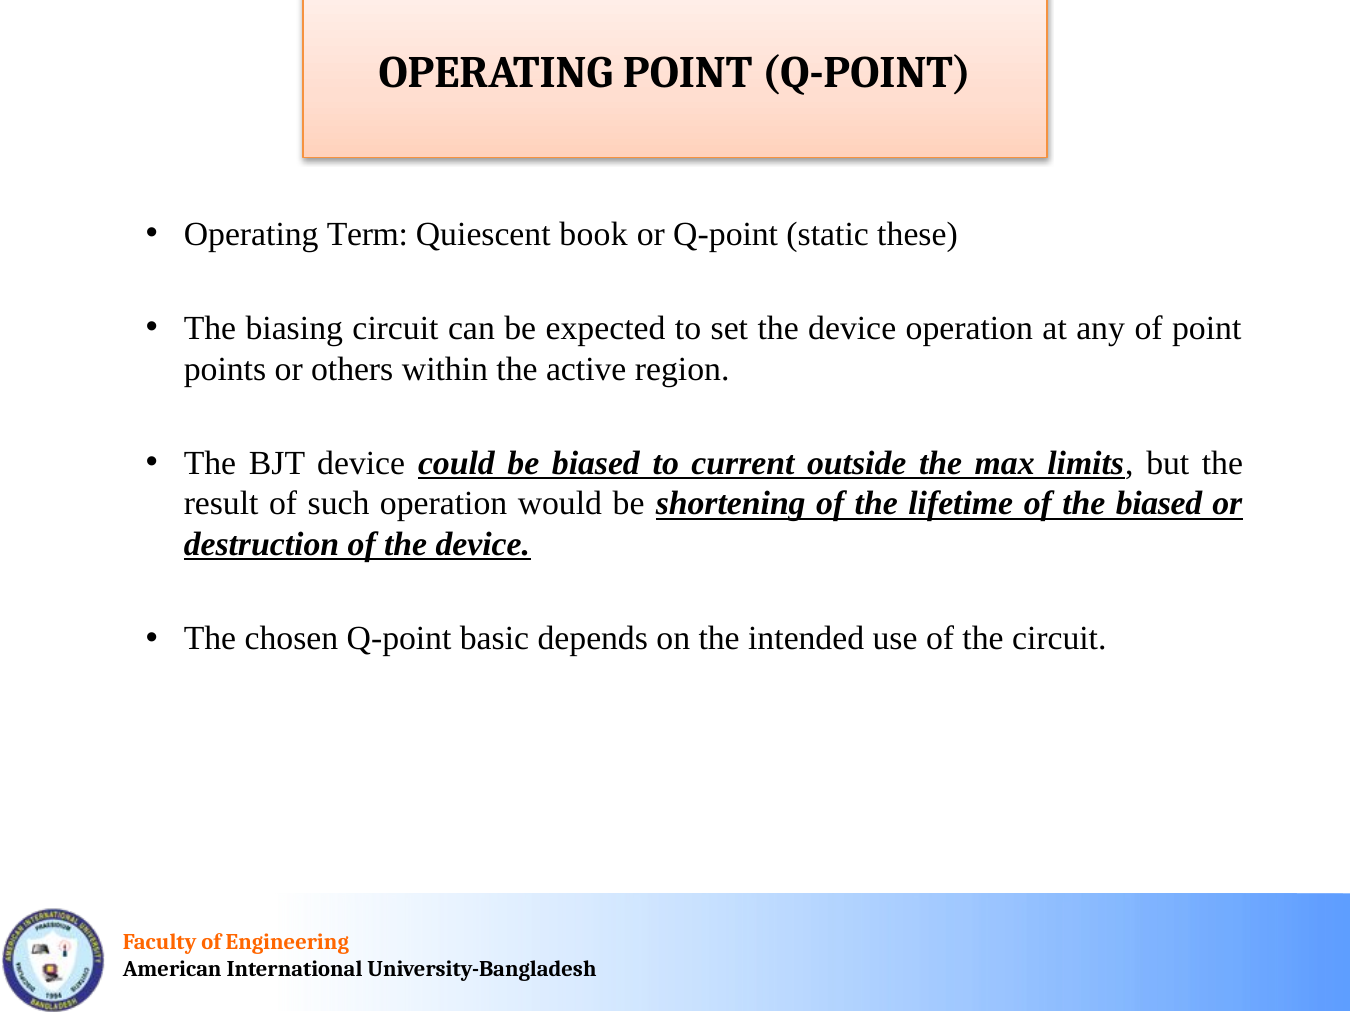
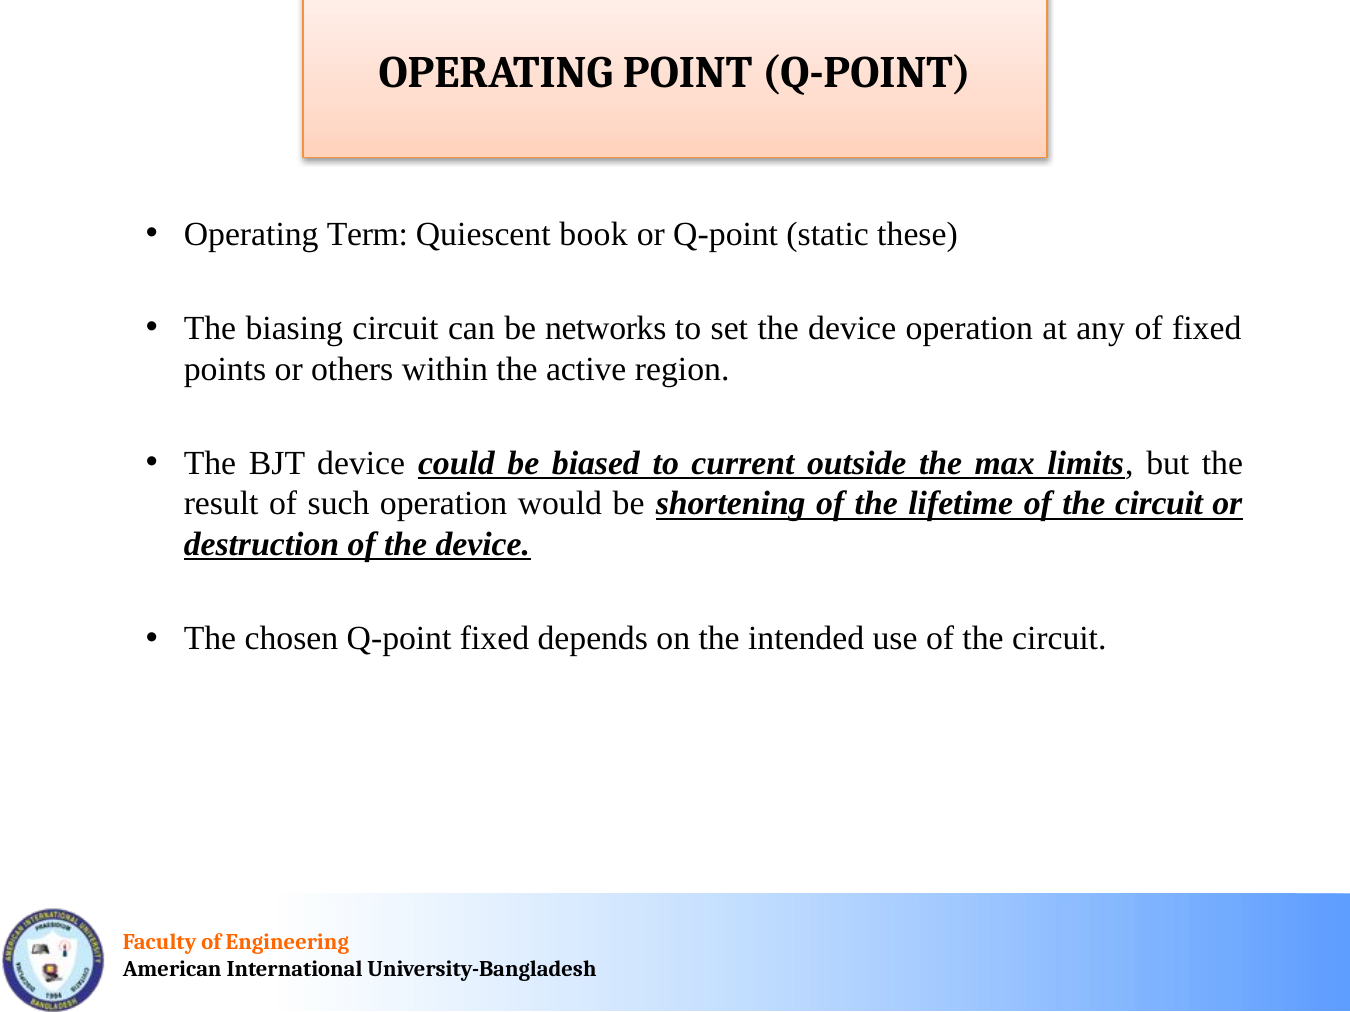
expected: expected -> networks
of point: point -> fixed
lifetime of the biased: biased -> circuit
Q-point basic: basic -> fixed
